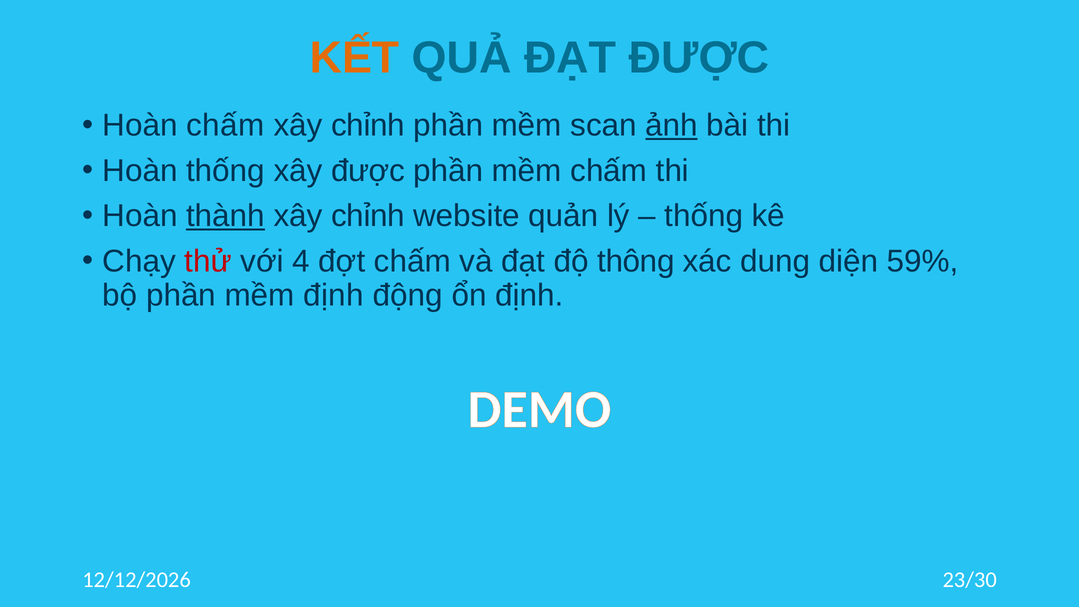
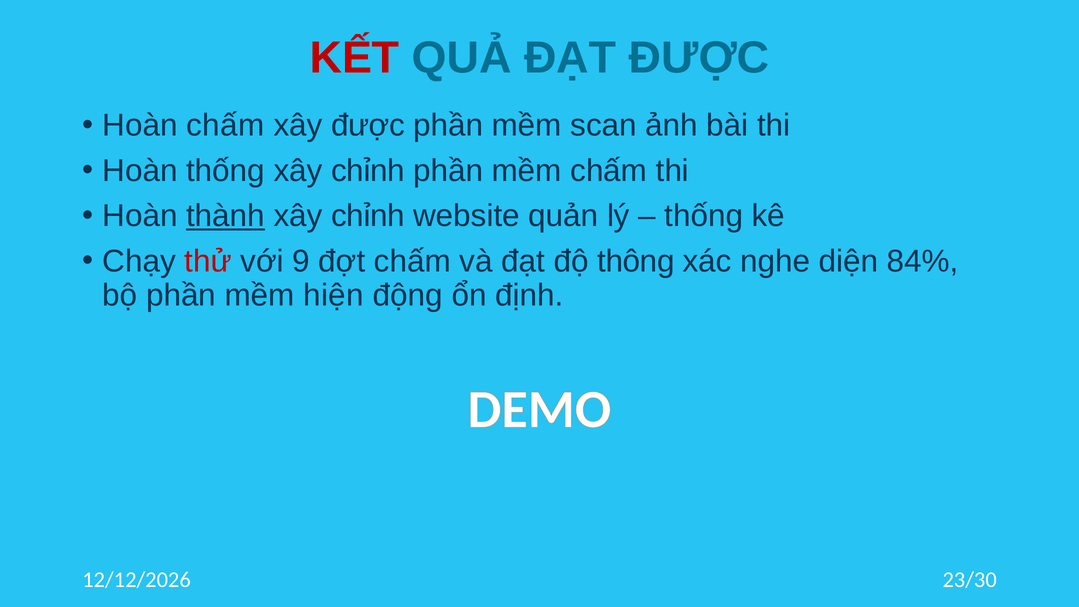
KẾT colour: orange -> red
chỉnh at (368, 125): chỉnh -> được
ảnh underline: present -> none
được at (368, 171): được -> chỉnh
4: 4 -> 9
dung: dung -> nghe
59%: 59% -> 84%
mềm định: định -> hiện
